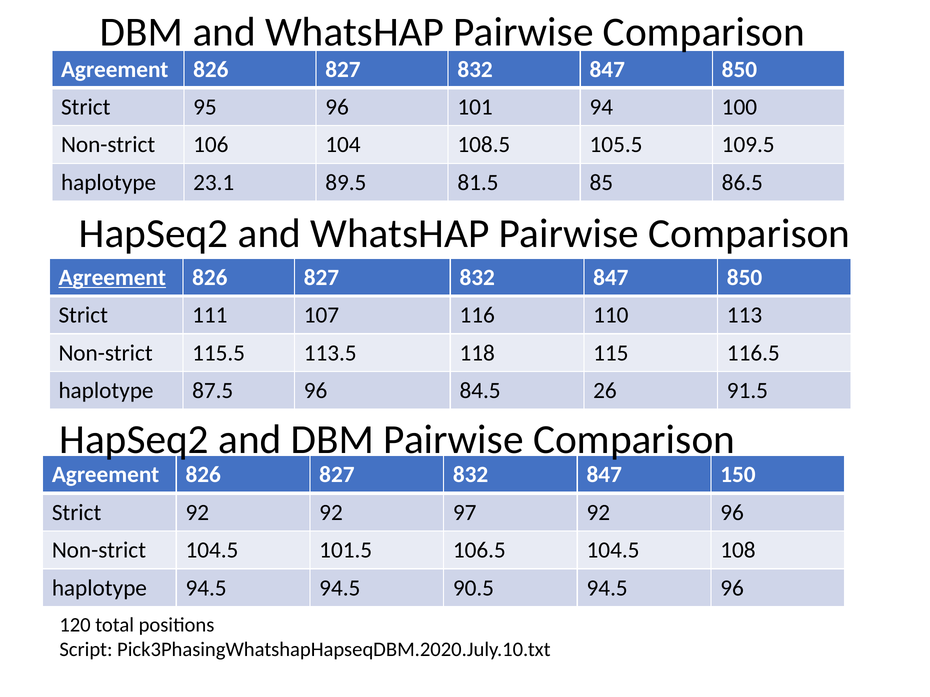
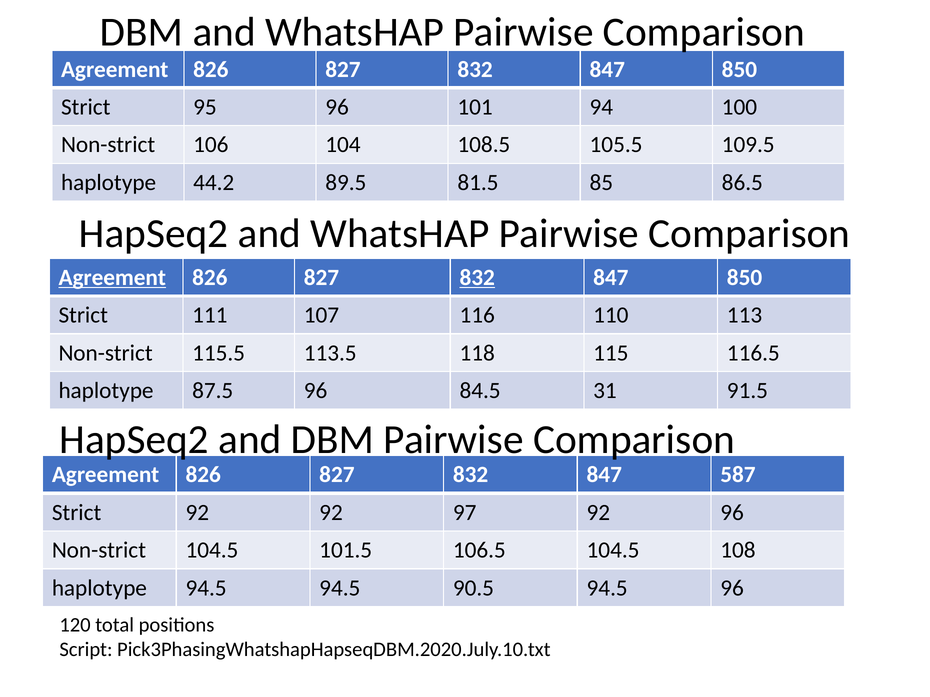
23.1: 23.1 -> 44.2
832 at (477, 278) underline: none -> present
26: 26 -> 31
150: 150 -> 587
